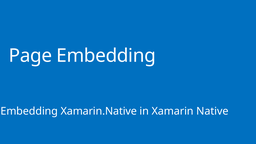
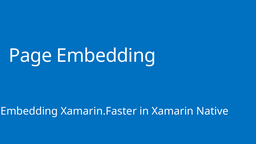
Xamarin.Native: Xamarin.Native -> Xamarin.Faster
